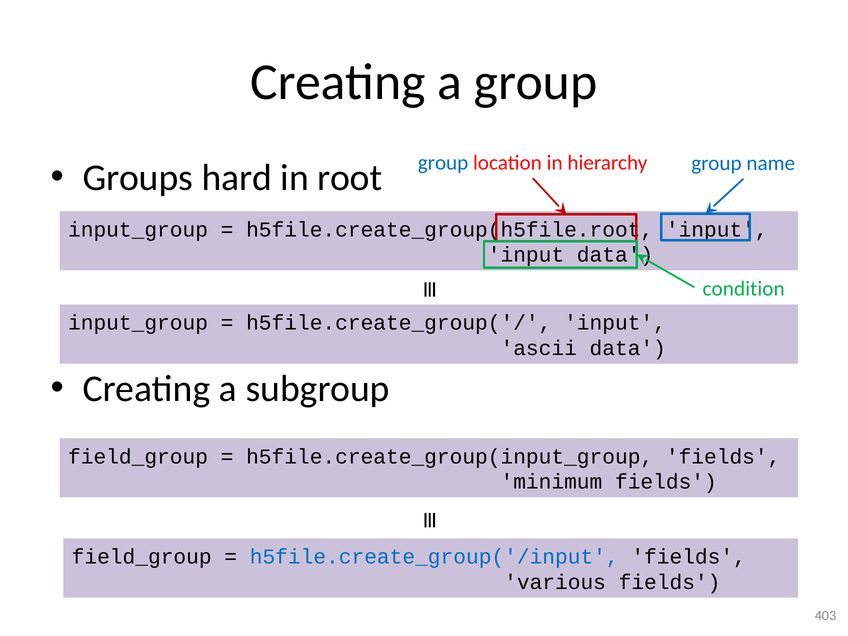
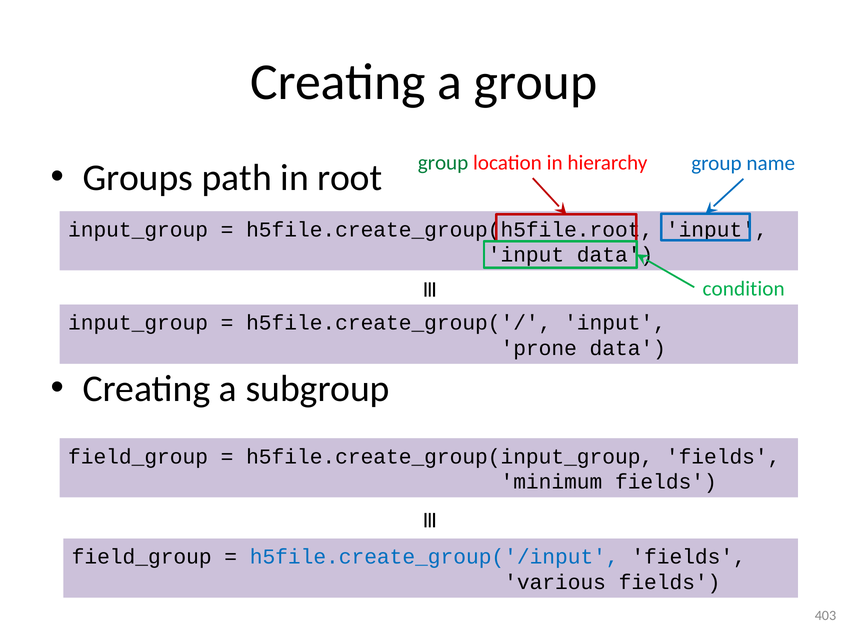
group at (443, 163) colour: blue -> green
hard: hard -> path
ascii: ascii -> prone
